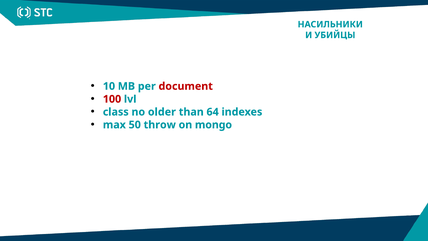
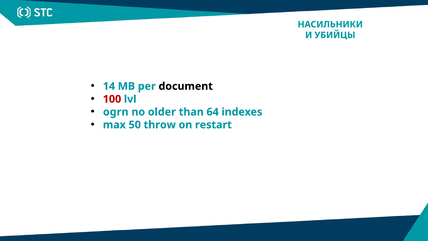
10: 10 -> 14
document colour: red -> black
class: class -> ogrn
mongo: mongo -> restart
